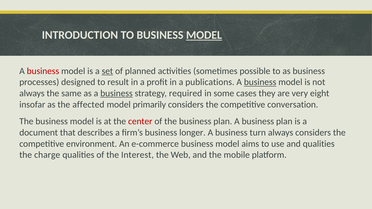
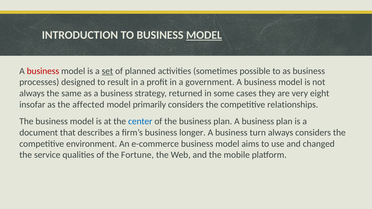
publications: publications -> government
business at (260, 82) underline: present -> none
business at (116, 93) underline: present -> none
required: required -> returned
conversation: conversation -> relationships
center colour: red -> blue
and qualities: qualities -> changed
charge: charge -> service
Interest: Interest -> Fortune
